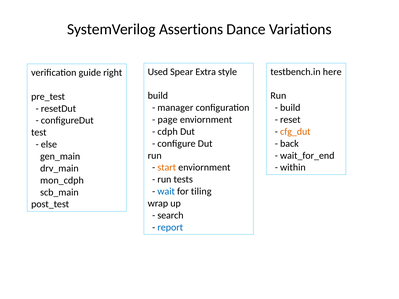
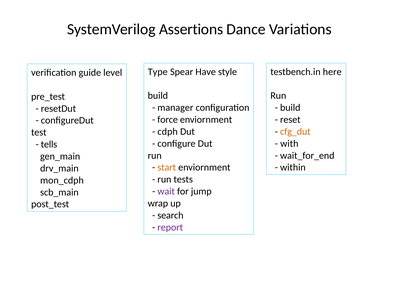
Used: Used -> Type
Extra: Extra -> Have
right: right -> level
page: page -> force
back: back -> with
else: else -> tells
wait colour: blue -> purple
tiling: tiling -> jump
report colour: blue -> purple
